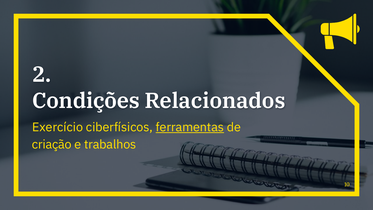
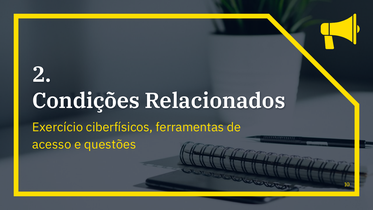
ferramentas underline: present -> none
criação: criação -> acesso
trabalhos: trabalhos -> questões
